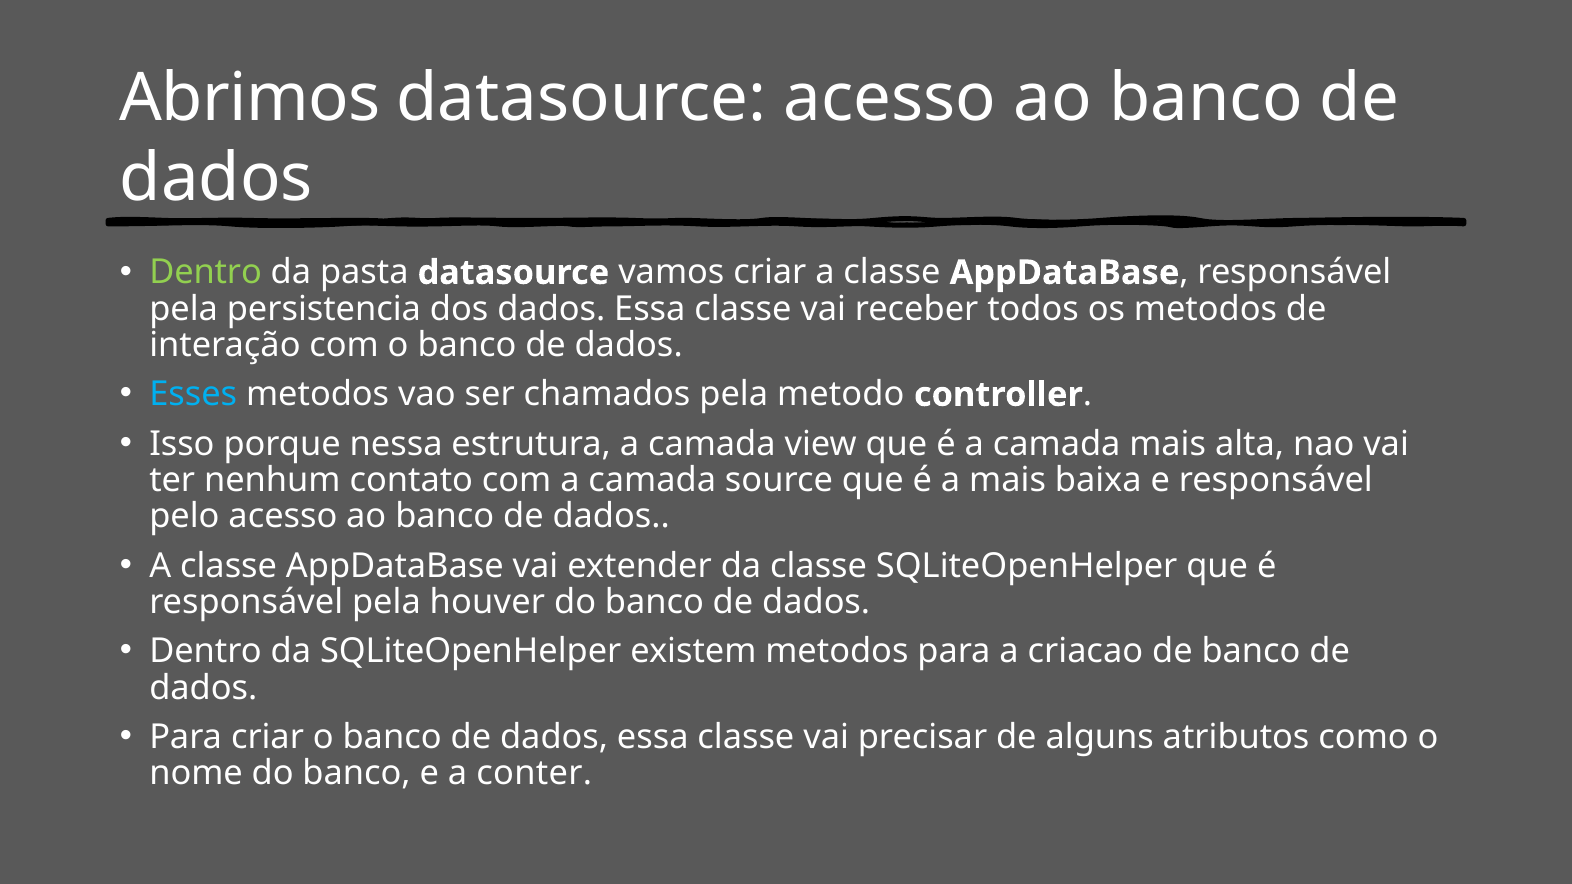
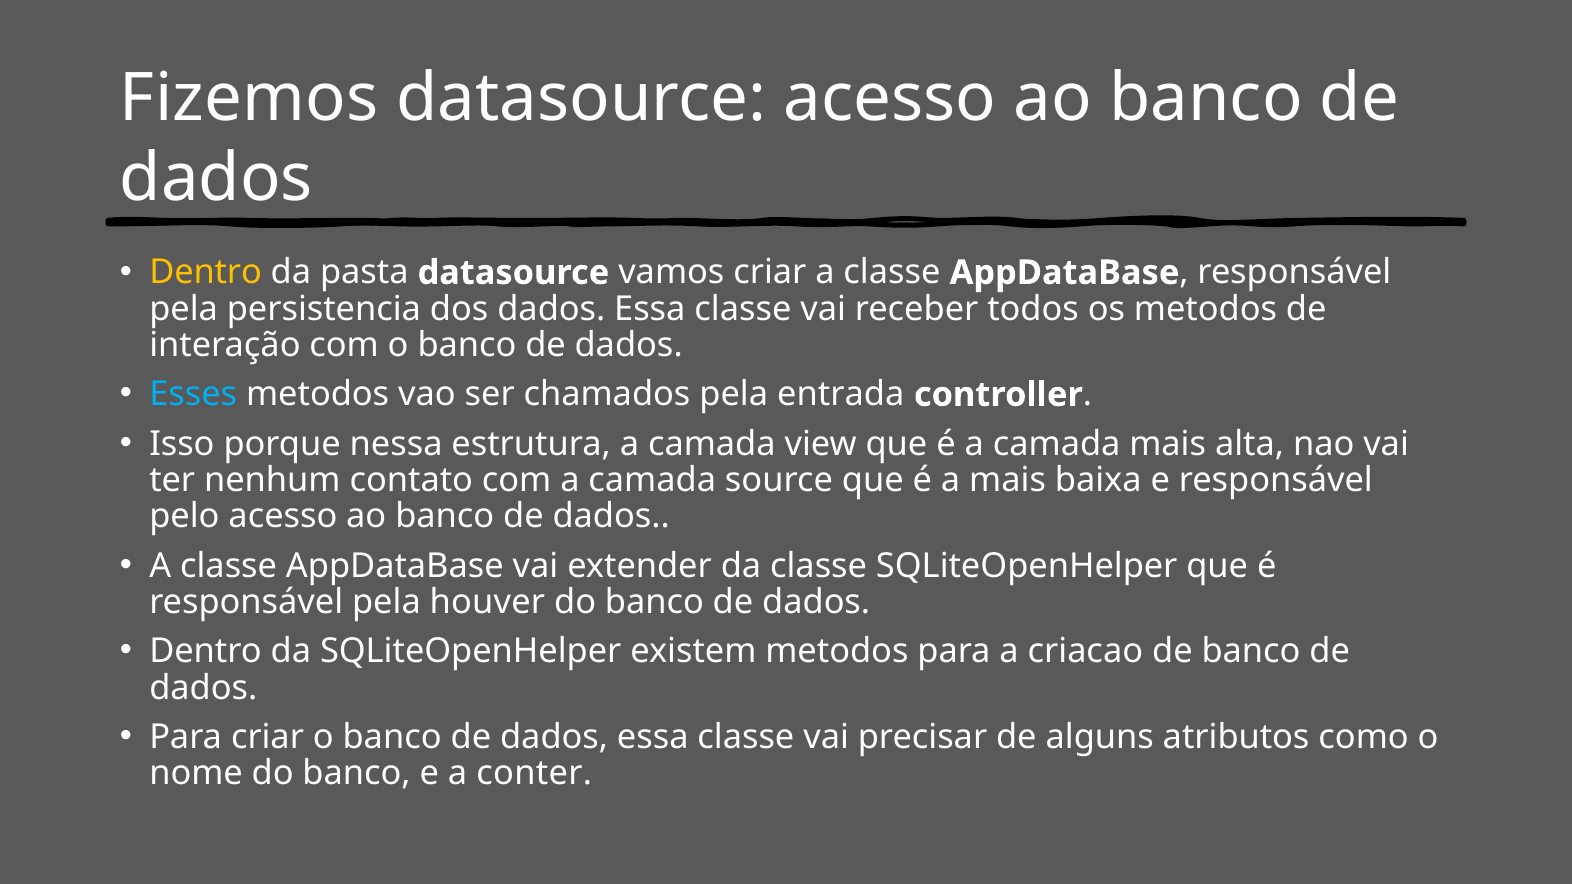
Abrimos: Abrimos -> Fizemos
Dentro at (206, 273) colour: light green -> yellow
metodo: metodo -> entrada
